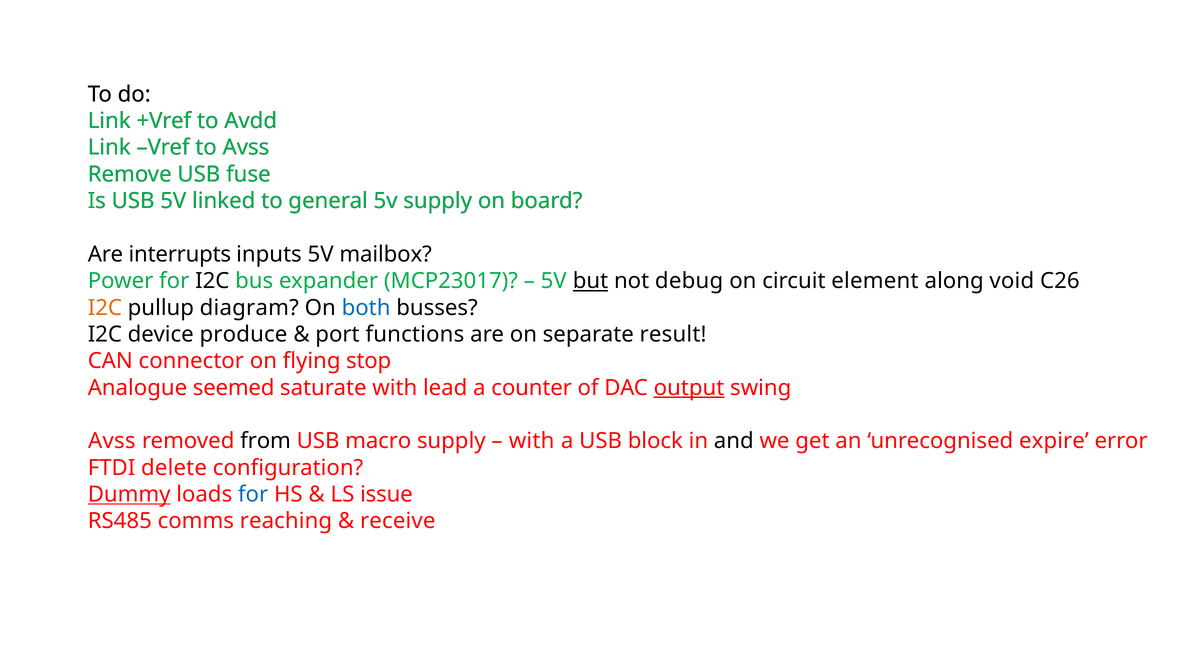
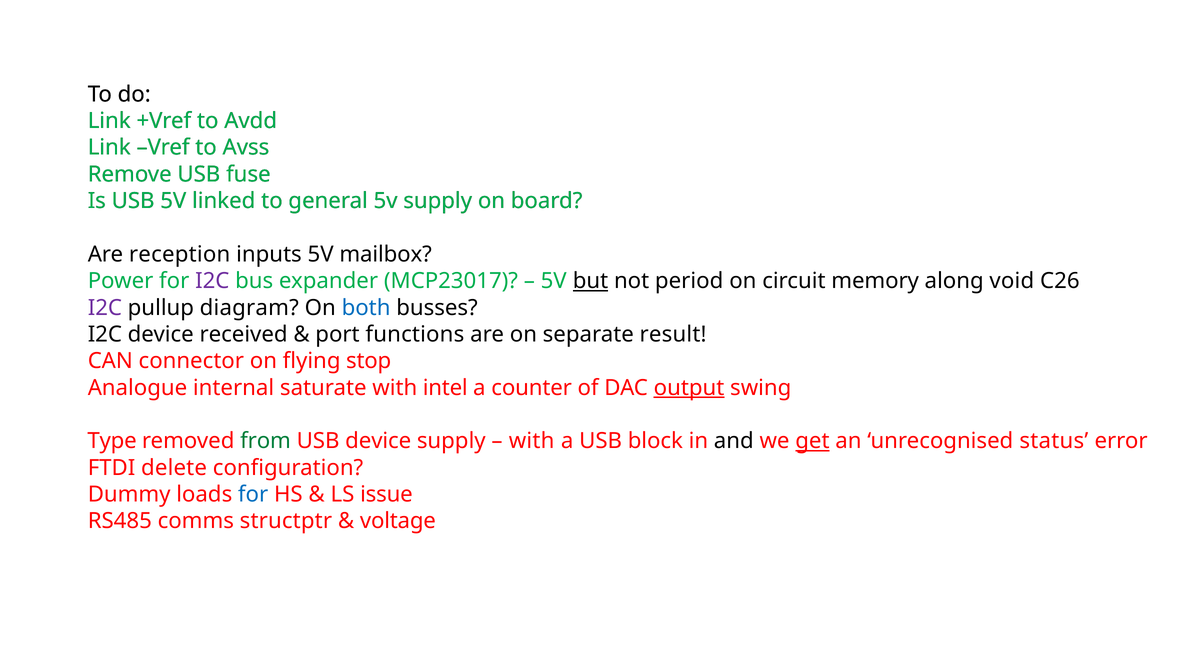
interrupts: interrupts -> reception
I2C at (212, 281) colour: black -> purple
debug: debug -> period
element: element -> memory
I2C at (105, 308) colour: orange -> purple
produce: produce -> received
seemed: seemed -> internal
lead: lead -> intel
Avss at (112, 441): Avss -> Type
from colour: black -> green
USB macro: macro -> device
get underline: none -> present
expire: expire -> status
Dummy underline: present -> none
reaching: reaching -> structptr
receive: receive -> voltage
